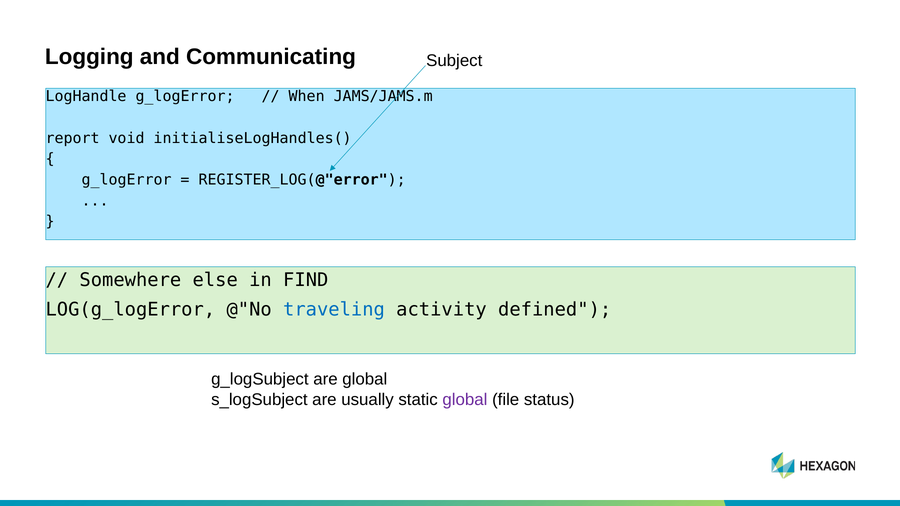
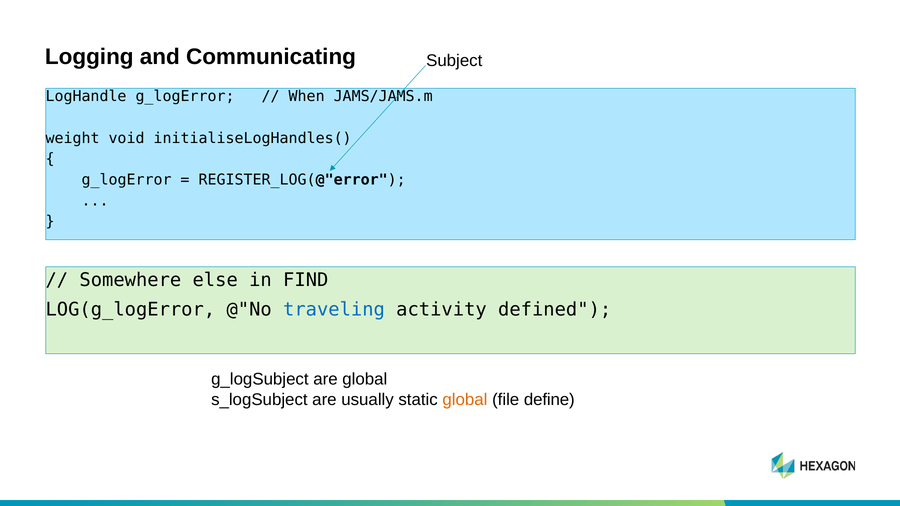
report: report -> weight
global at (465, 400) colour: purple -> orange
status: status -> define
